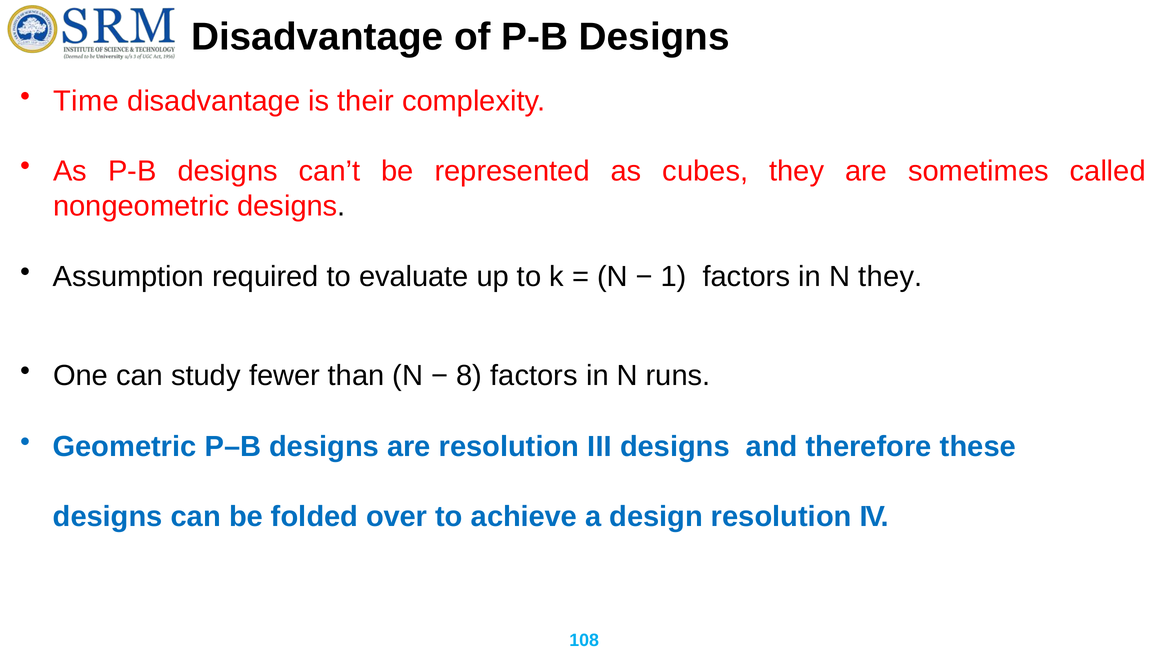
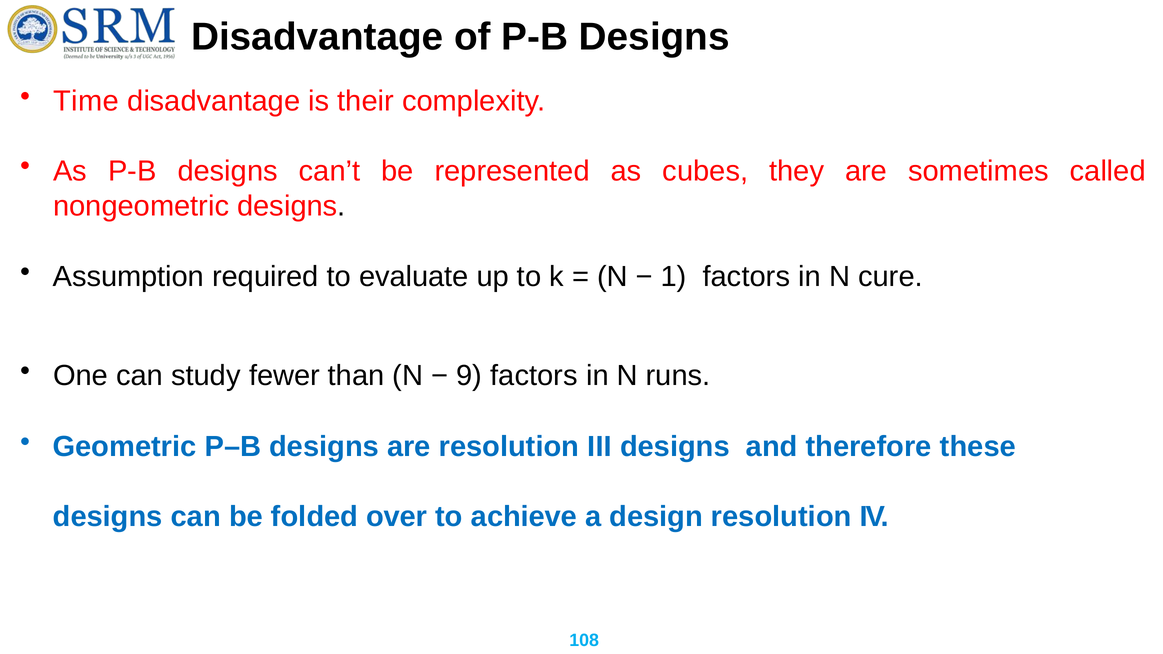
N they: they -> cure
8: 8 -> 9
